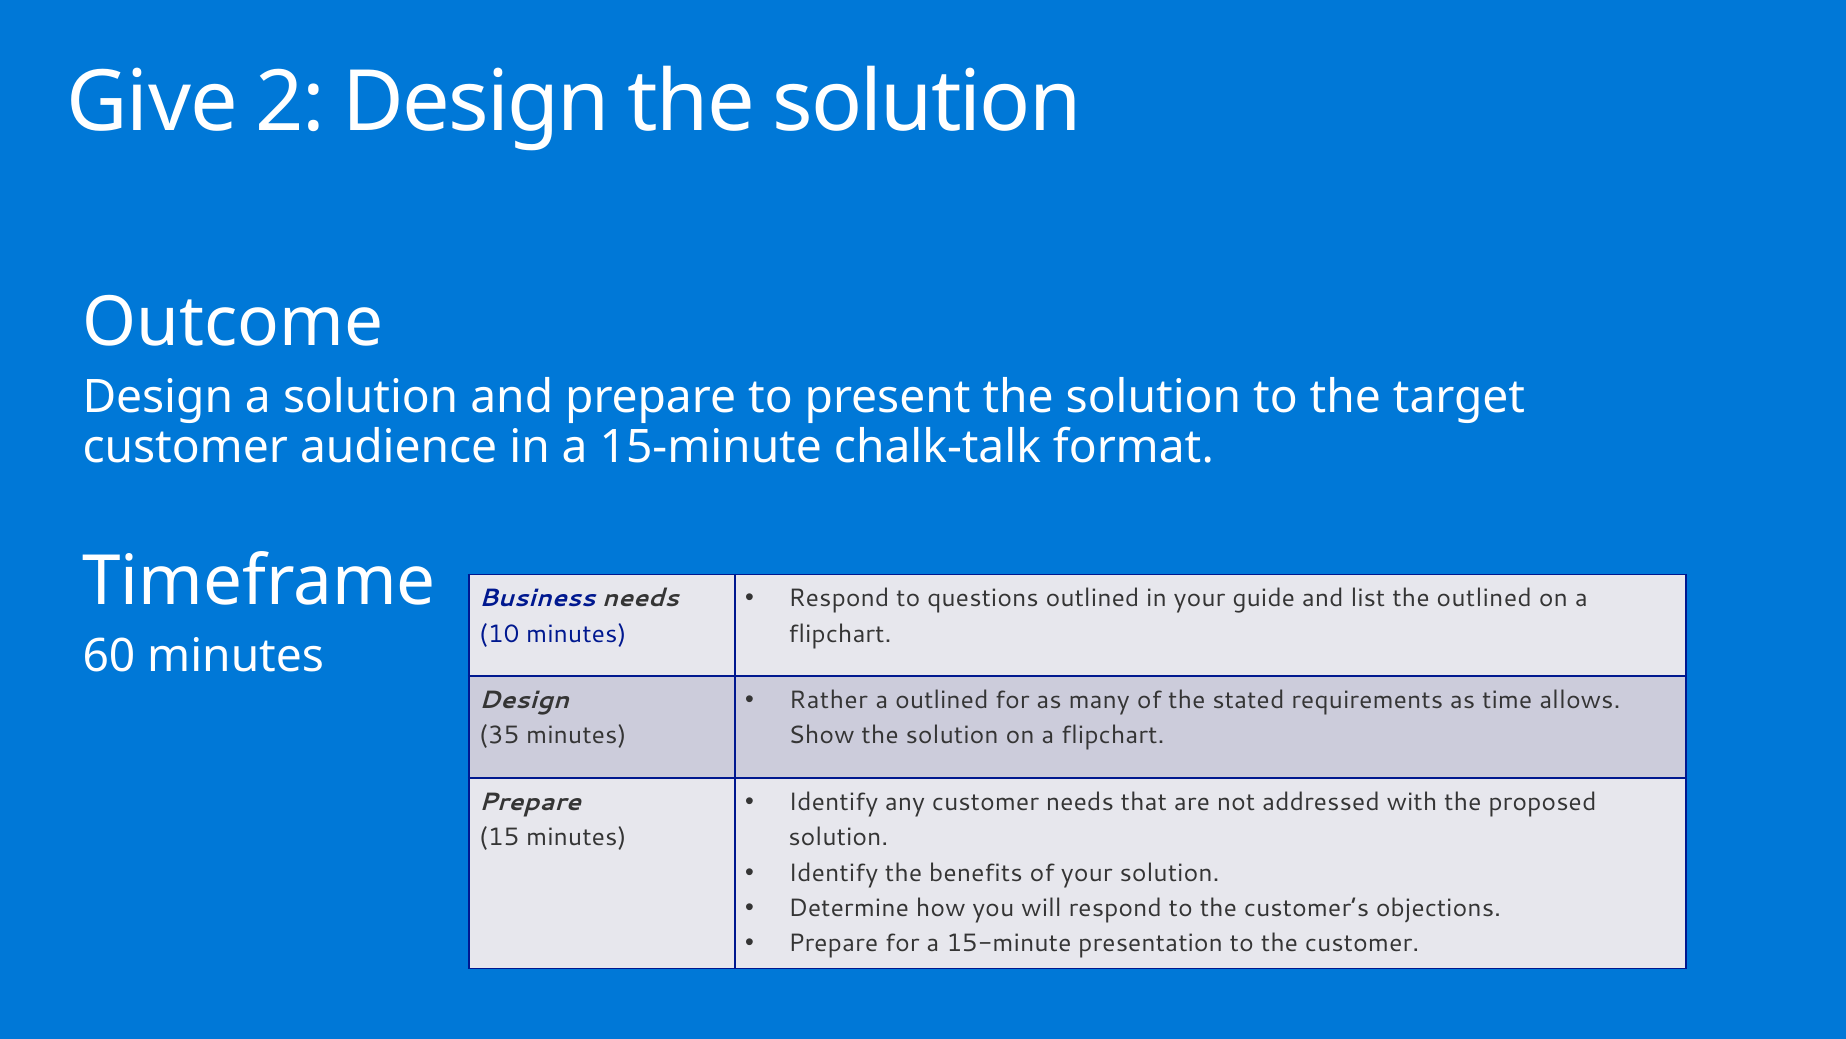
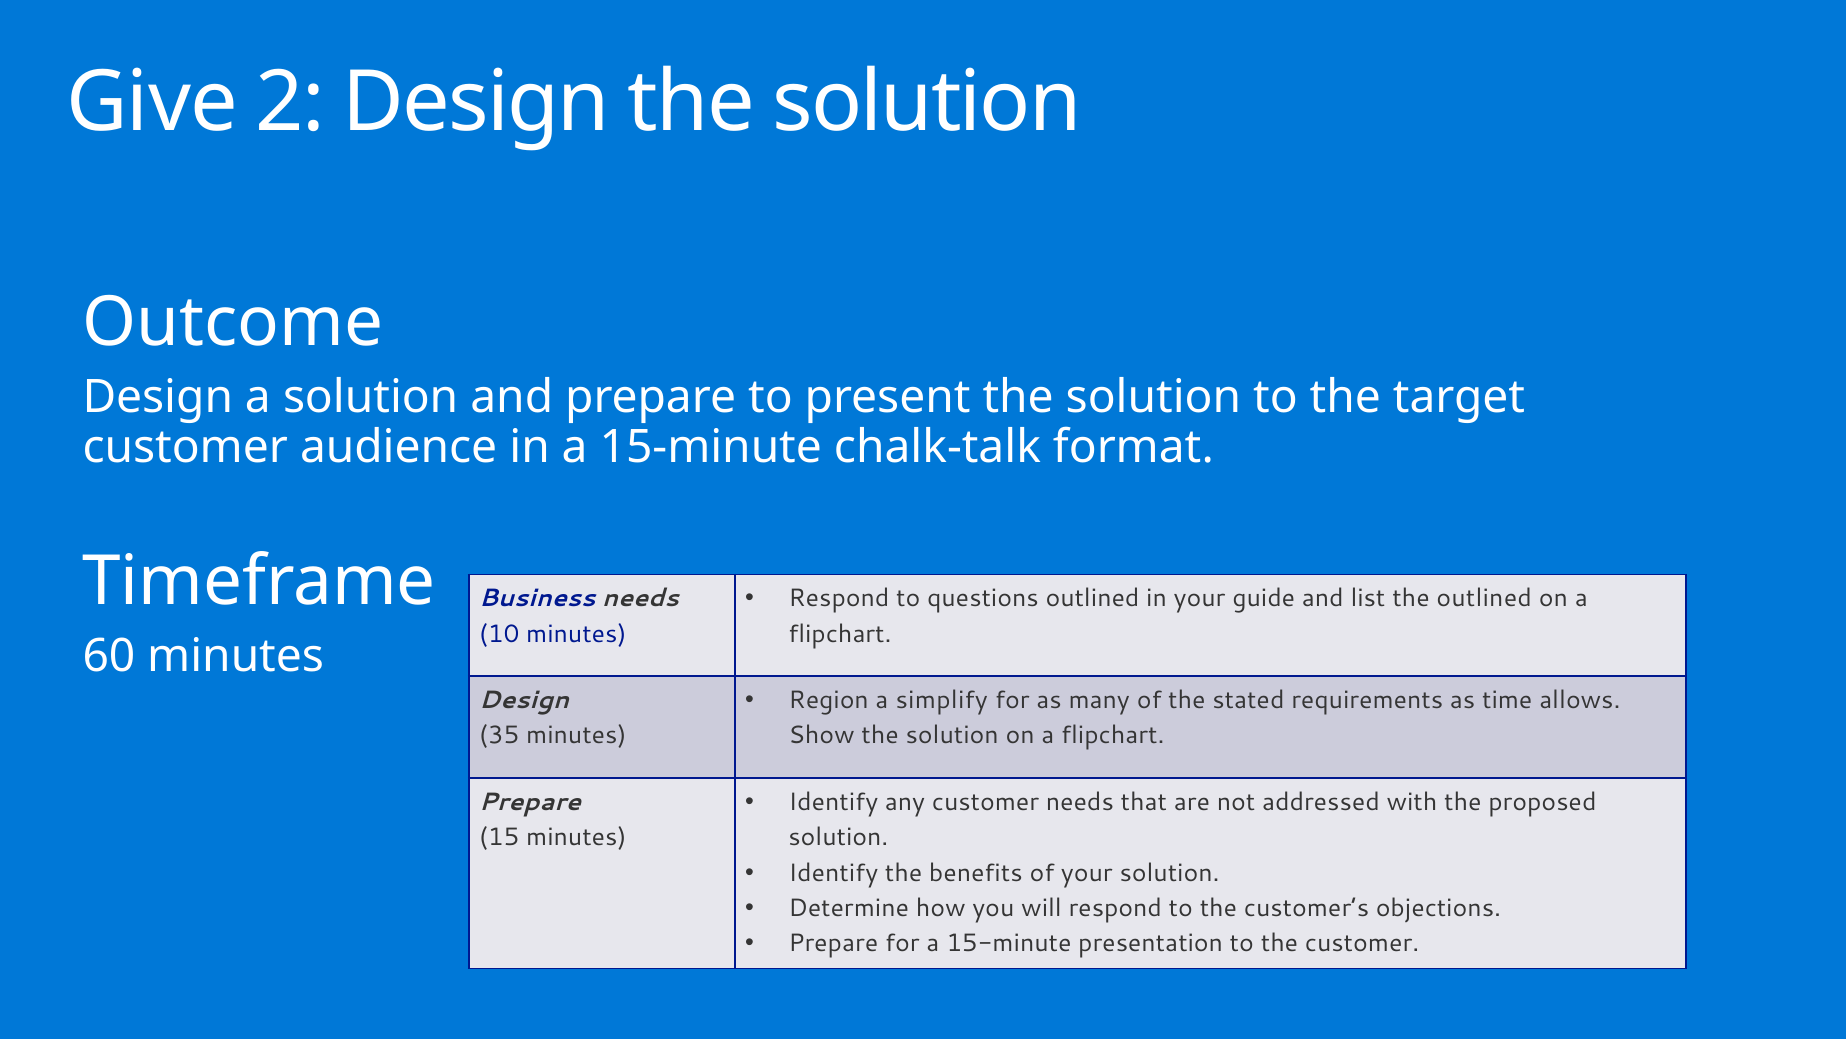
Rather: Rather -> Region
a outlined: outlined -> simplify
